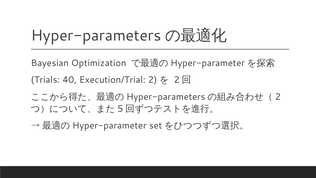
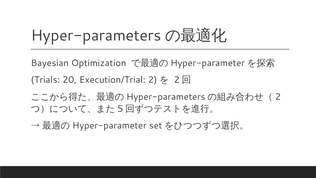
40: 40 -> 20
